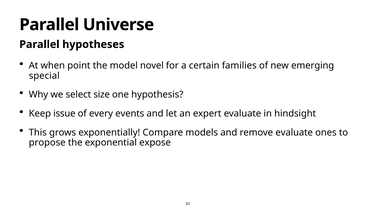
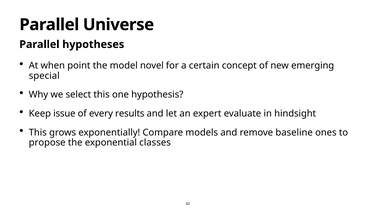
families: families -> concept
select size: size -> this
events: events -> results
remove evaluate: evaluate -> baseline
expose: expose -> classes
